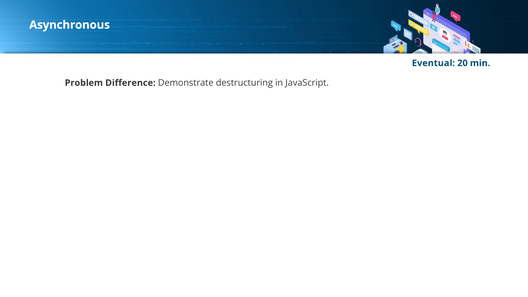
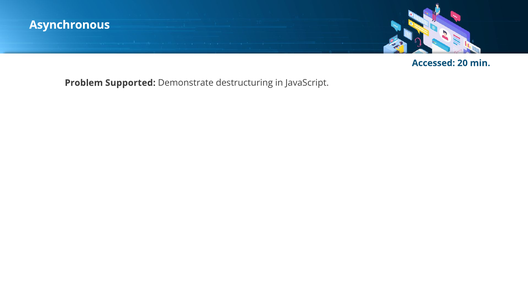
Eventual: Eventual -> Accessed
Difference: Difference -> Supported
